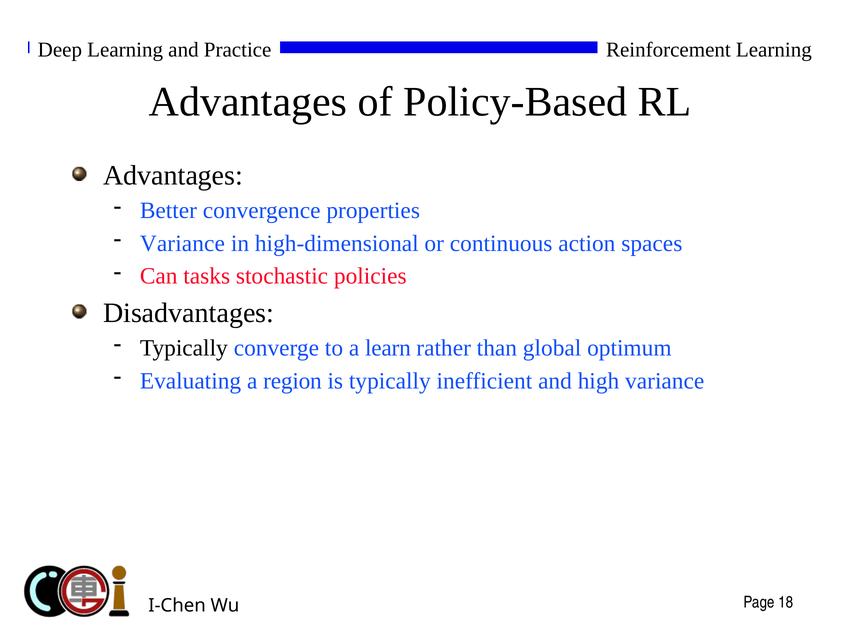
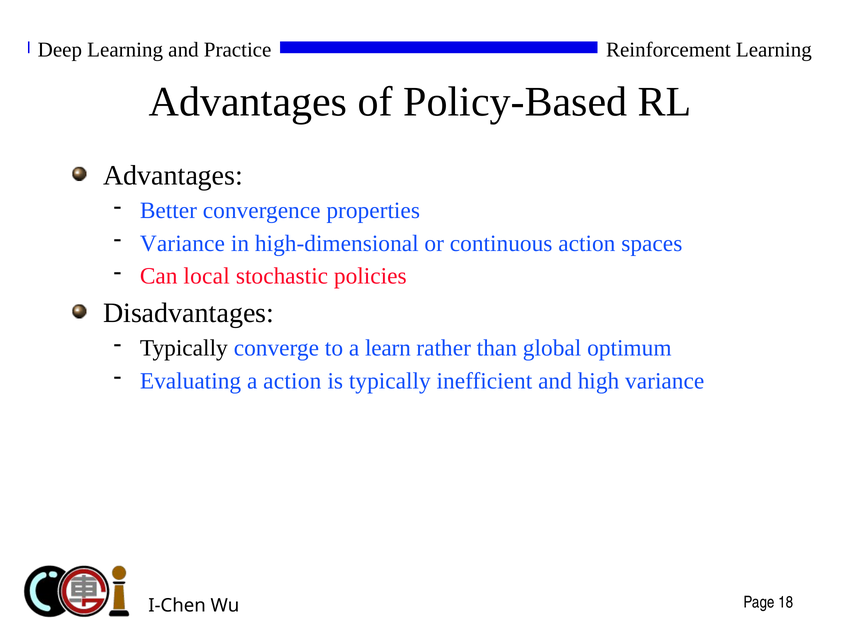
tasks: tasks -> local
a region: region -> action
